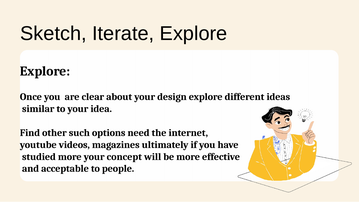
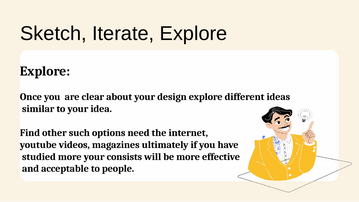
concept: concept -> consists
